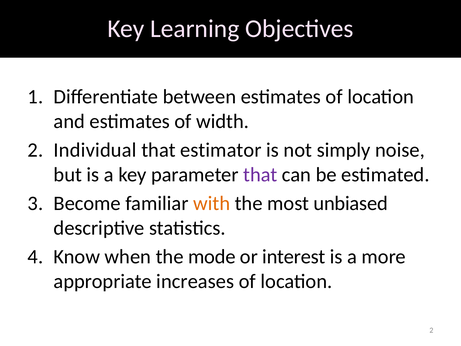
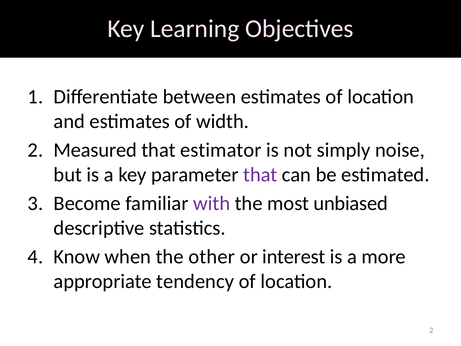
Individual: Individual -> Measured
with colour: orange -> purple
mode: mode -> other
increases: increases -> tendency
